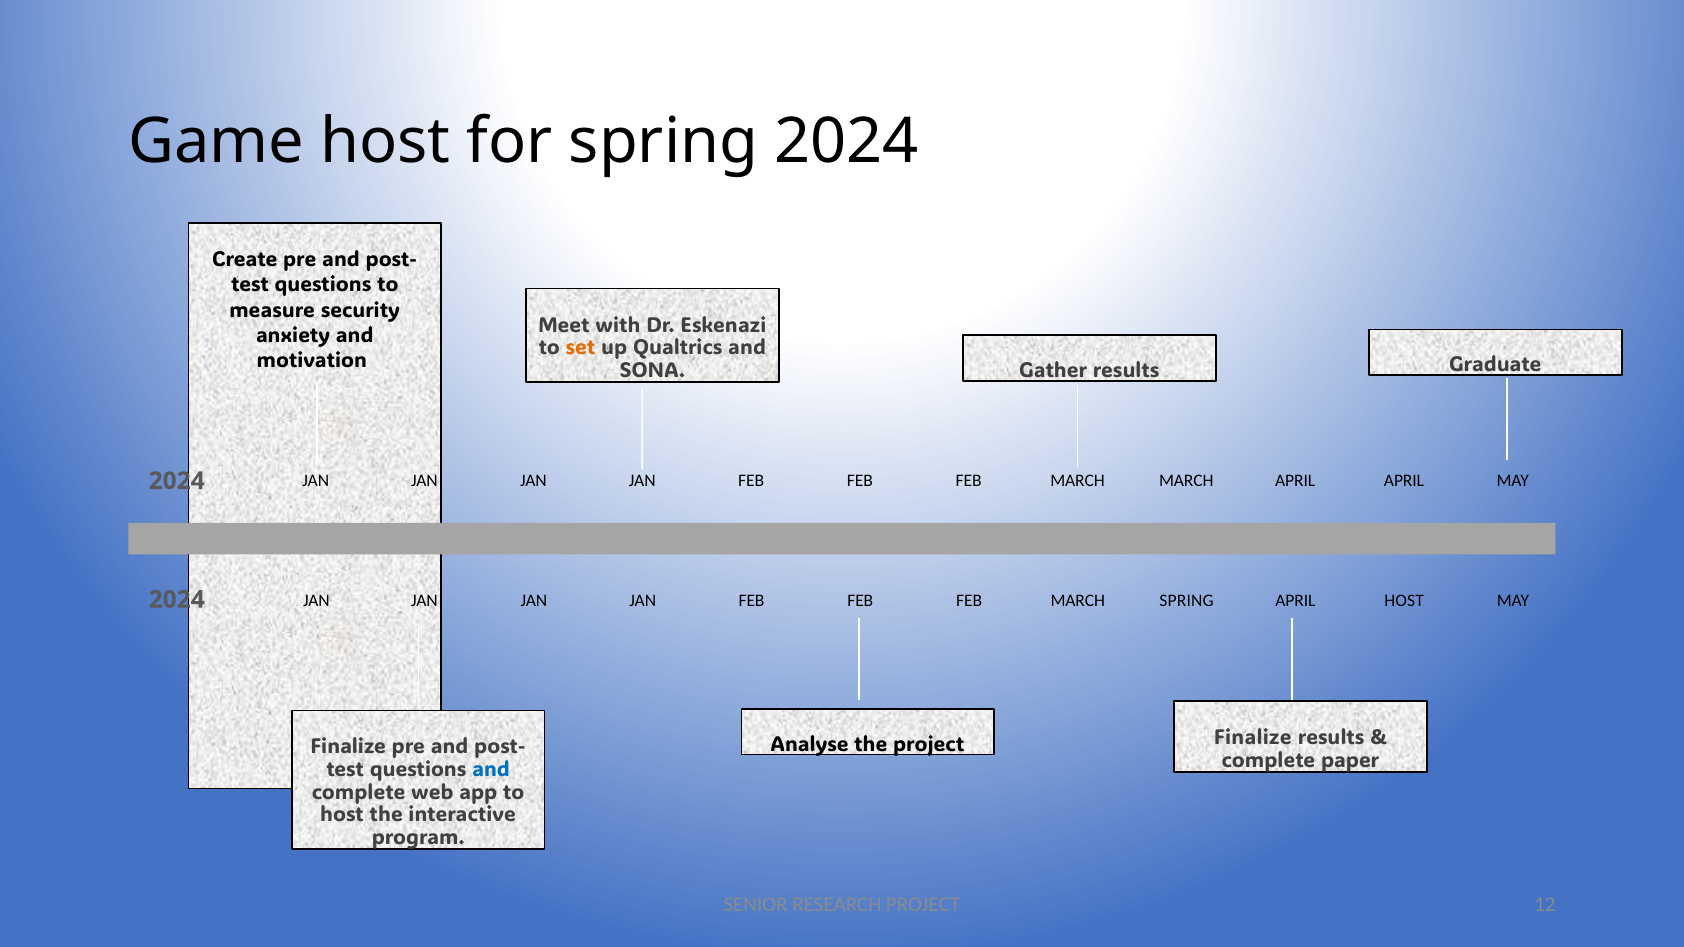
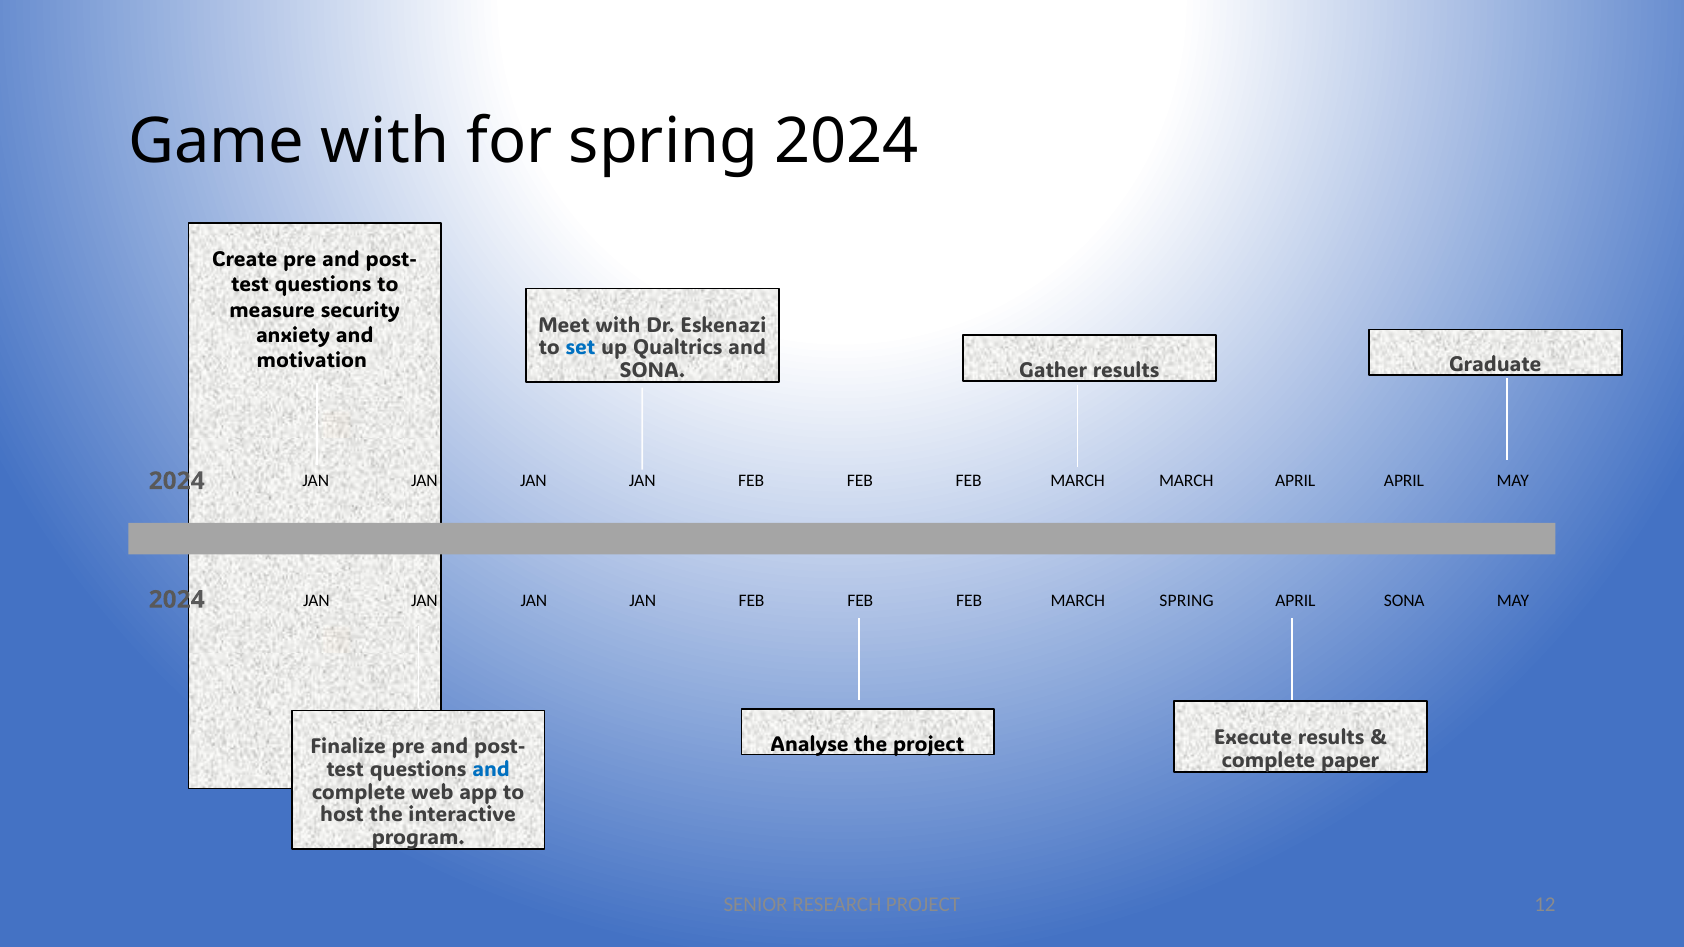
Game host: host -> with
set colour: orange -> blue
APRIL HOST: HOST -> SONA
project Finalize: Finalize -> Execute
